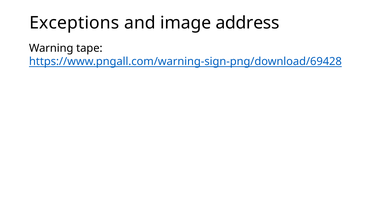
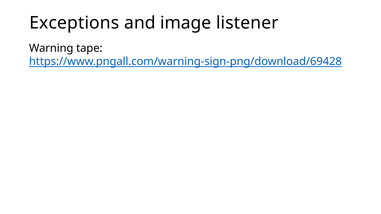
address: address -> listener
